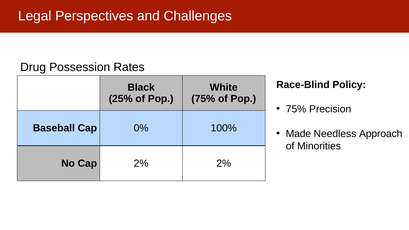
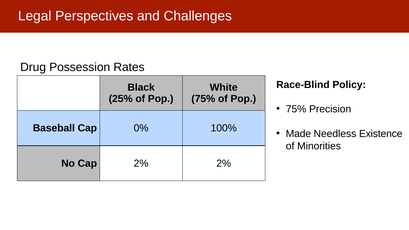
Approach: Approach -> Existence
